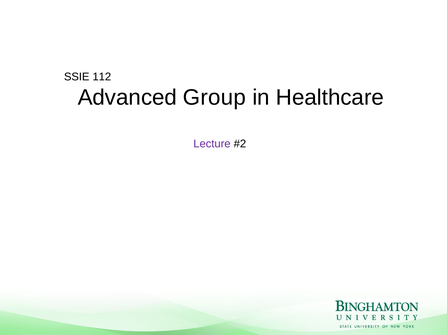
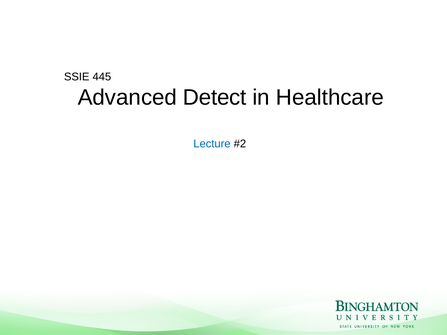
112: 112 -> 445
Group: Group -> Detect
Lecture colour: purple -> blue
